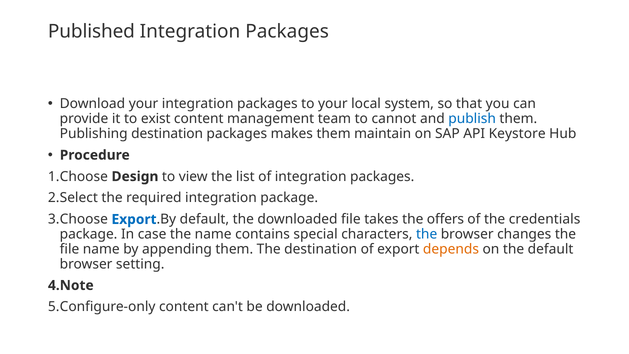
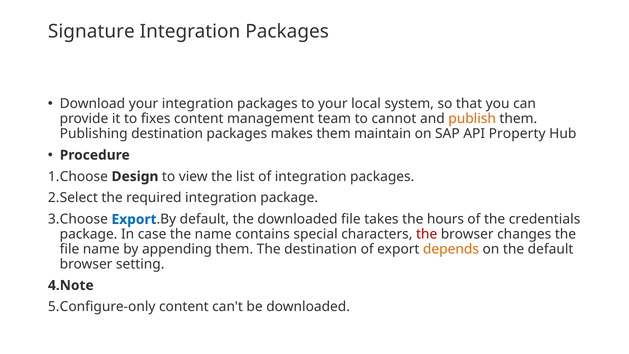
Published: Published -> Signature
exist: exist -> fixes
publish colour: blue -> orange
Keystore: Keystore -> Property
offers: offers -> hours
the at (427, 234) colour: blue -> red
